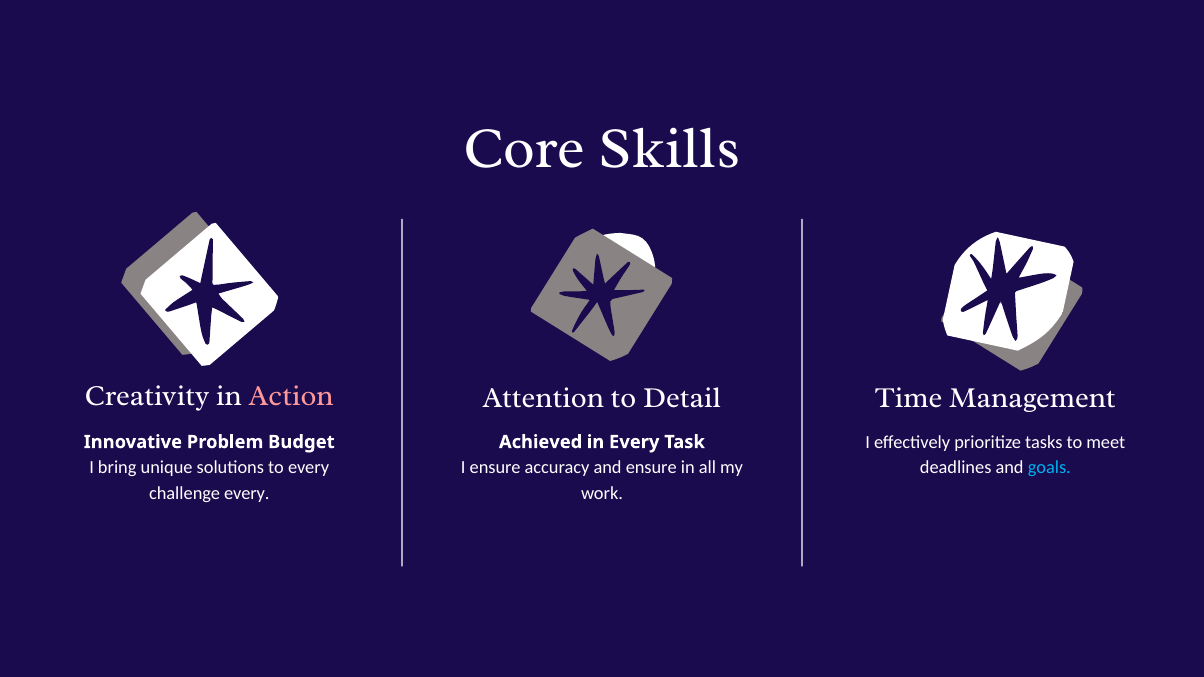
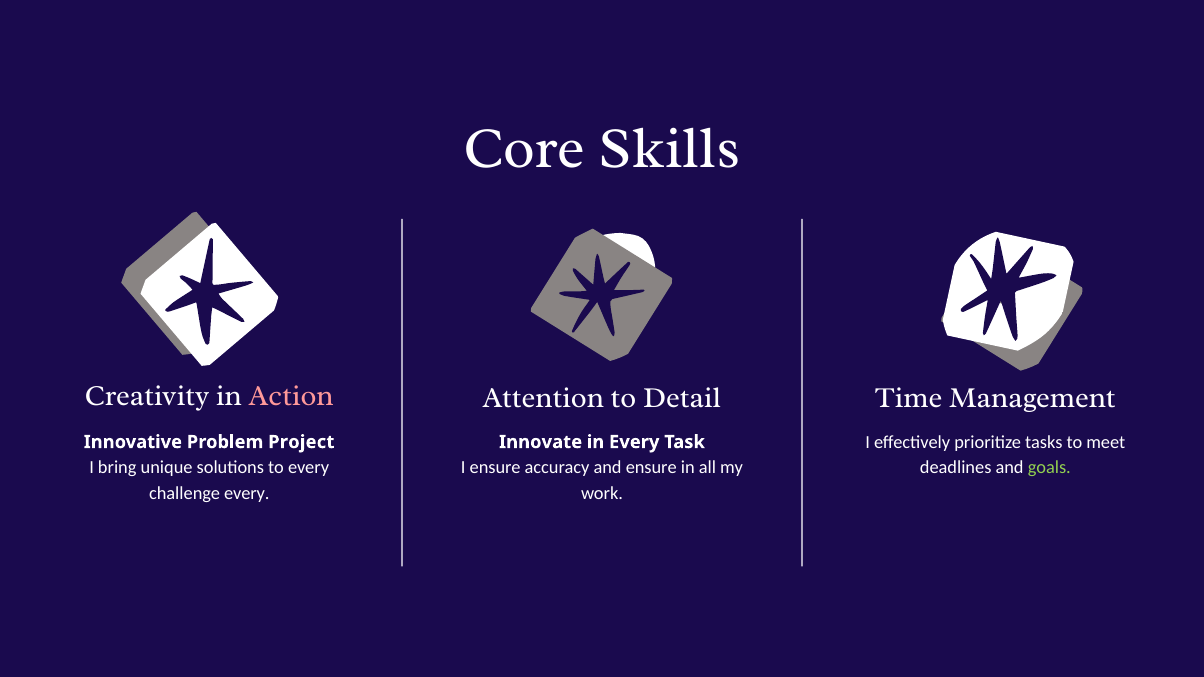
Budget: Budget -> Project
Achieved: Achieved -> Innovate
goals colour: light blue -> light green
